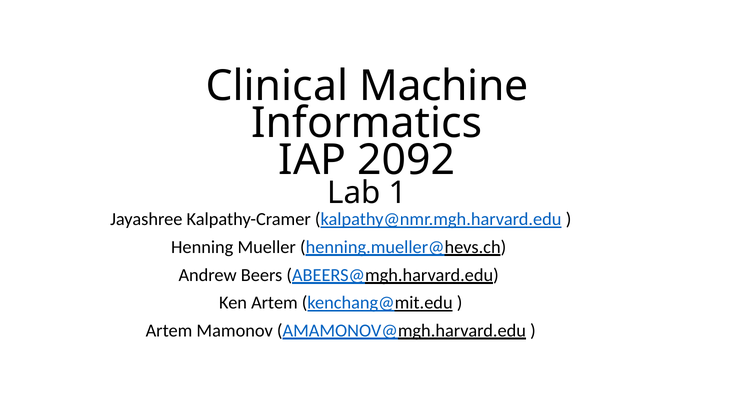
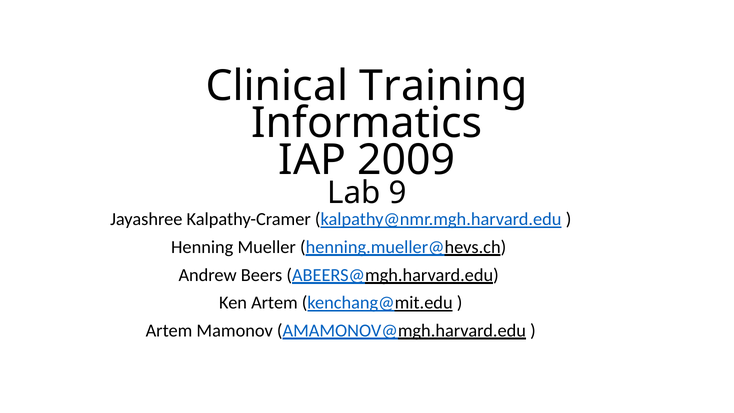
Machine: Machine -> Training
2092: 2092 -> 2009
1: 1 -> 9
